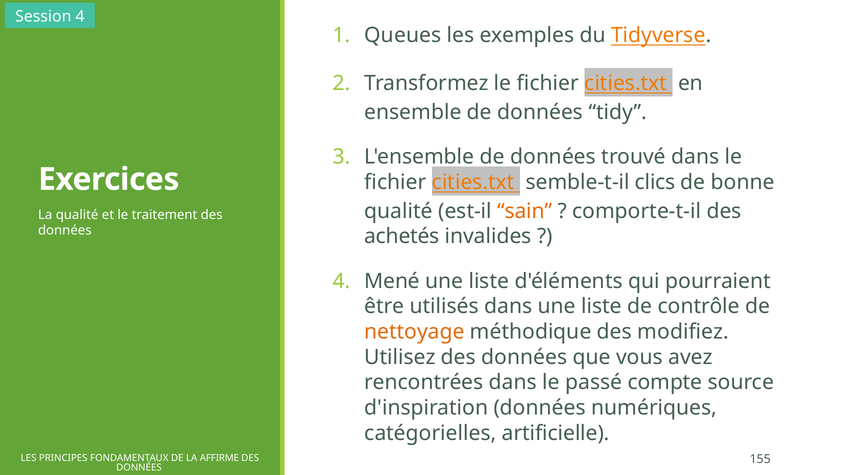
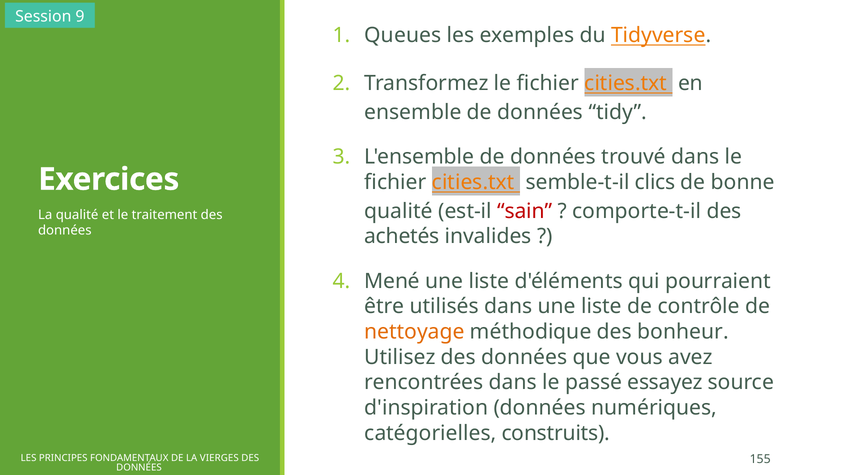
Session 4: 4 -> 9
sain colour: orange -> red
modifiez: modifiez -> bonheur
compte: compte -> essayez
artificielle: artificielle -> construits
AFFIRME: AFFIRME -> VIERGES
